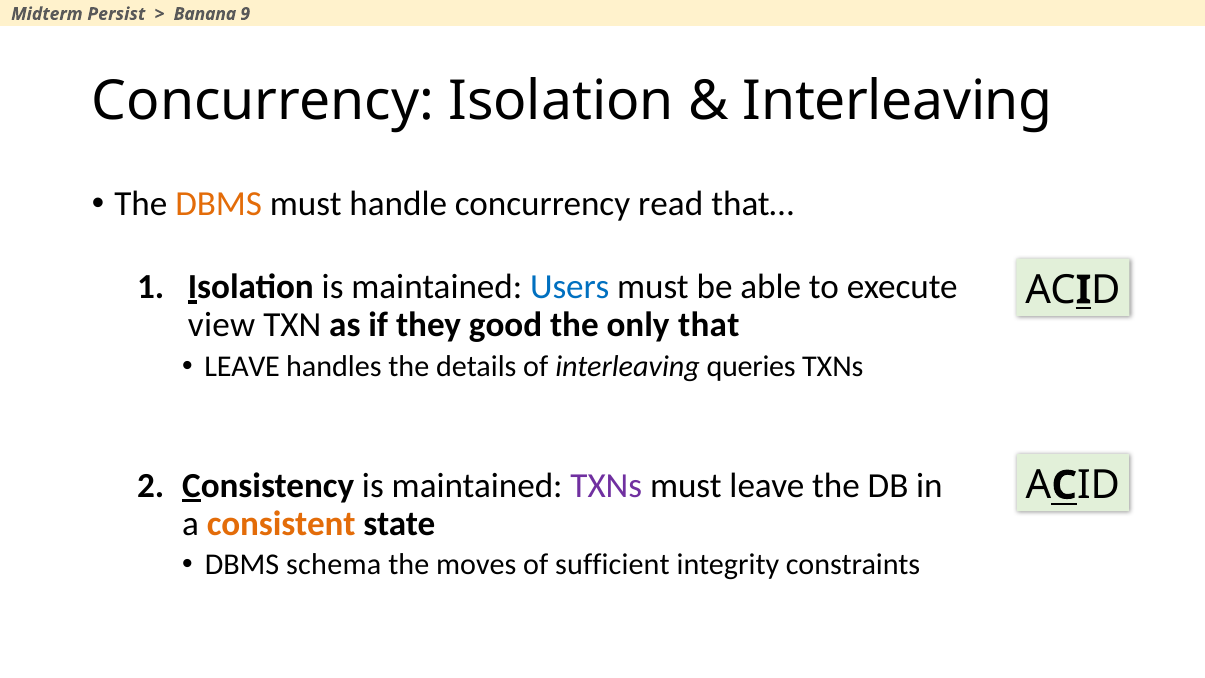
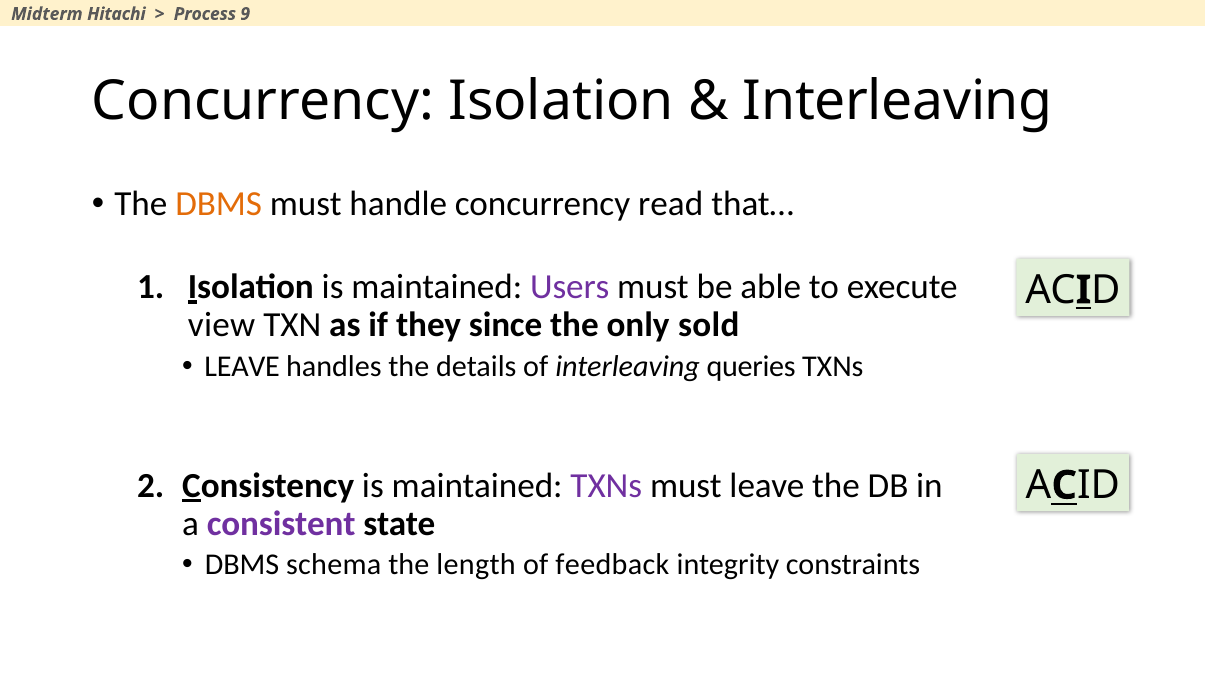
Persist: Persist -> Hitachi
Banana: Banana -> Process
Users colour: blue -> purple
good: good -> since
that: that -> sold
consistent colour: orange -> purple
moves: moves -> length
sufficient: sufficient -> feedback
